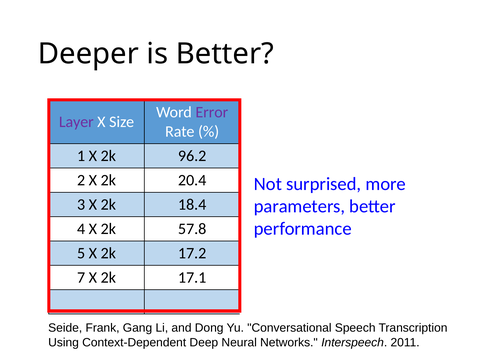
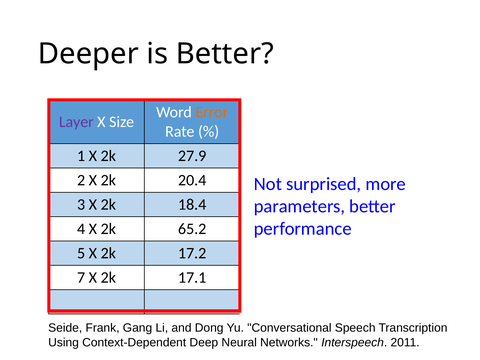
Error at (212, 112) colour: purple -> orange
96.2: 96.2 -> 27.9
57.8: 57.8 -> 65.2
